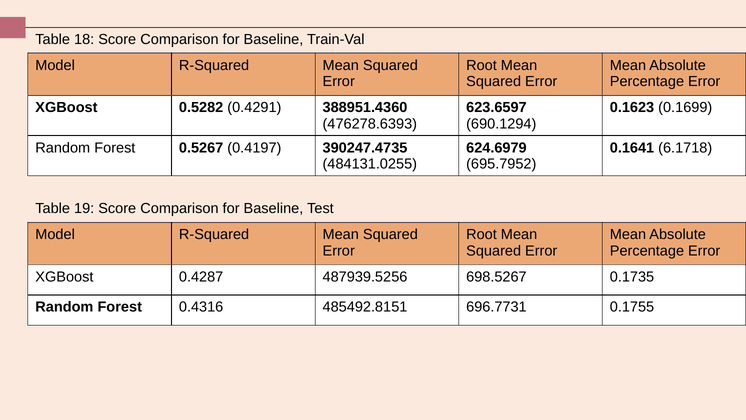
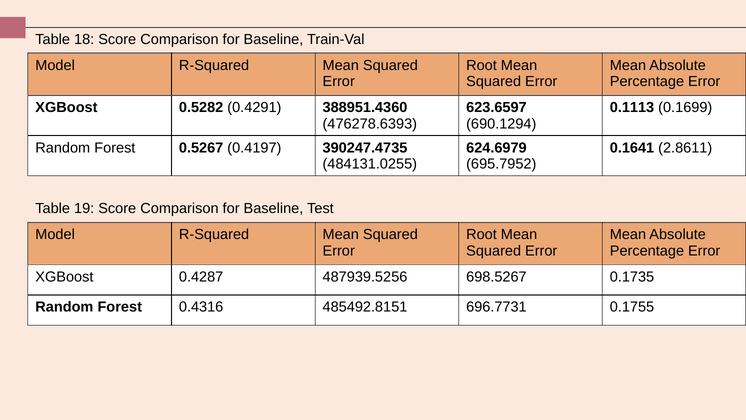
0.1623: 0.1623 -> 0.1113
6.1718: 6.1718 -> 2.8611
